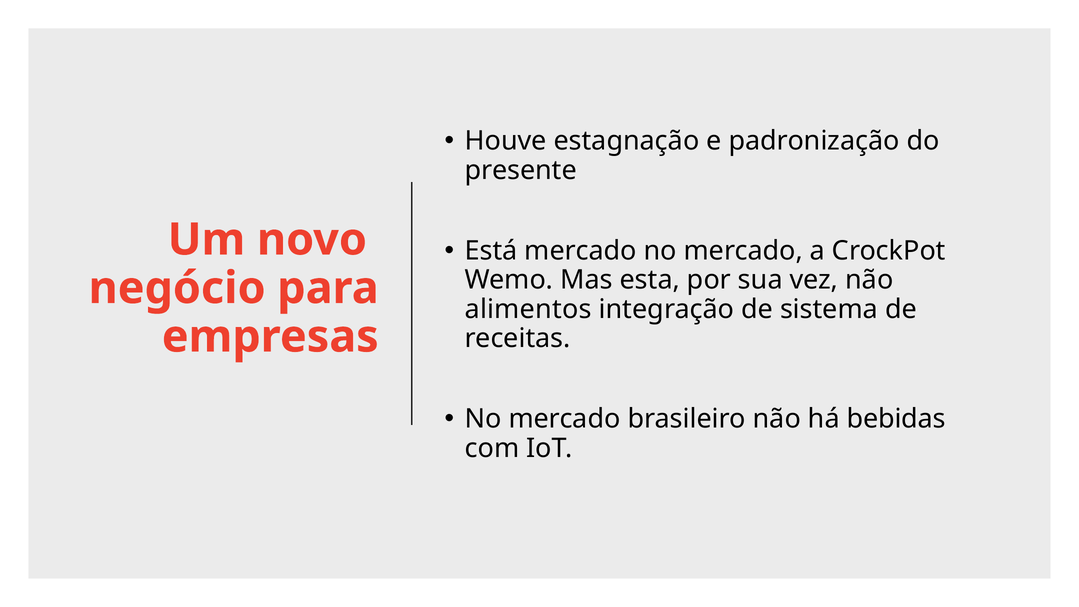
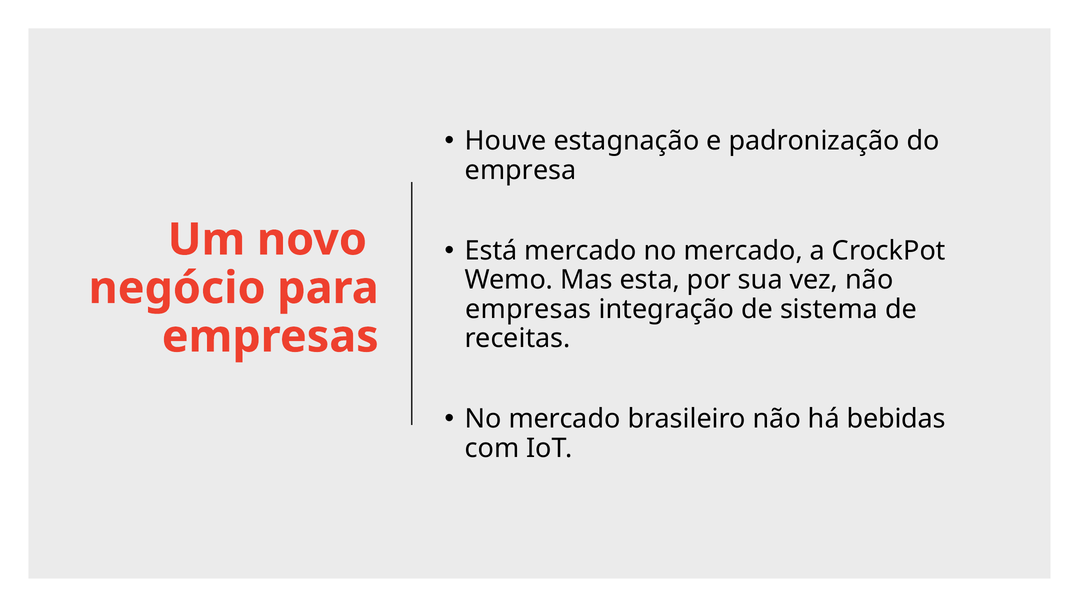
presente: presente -> empresa
alimentos at (528, 309): alimentos -> empresas
